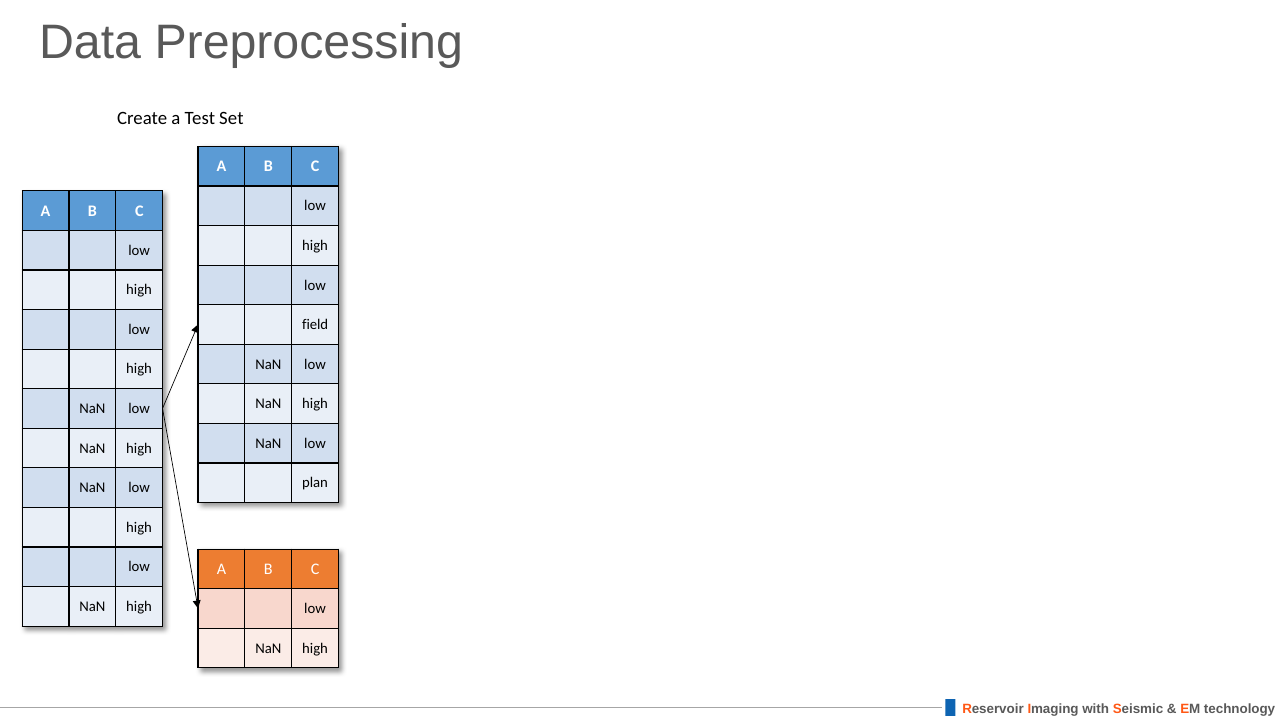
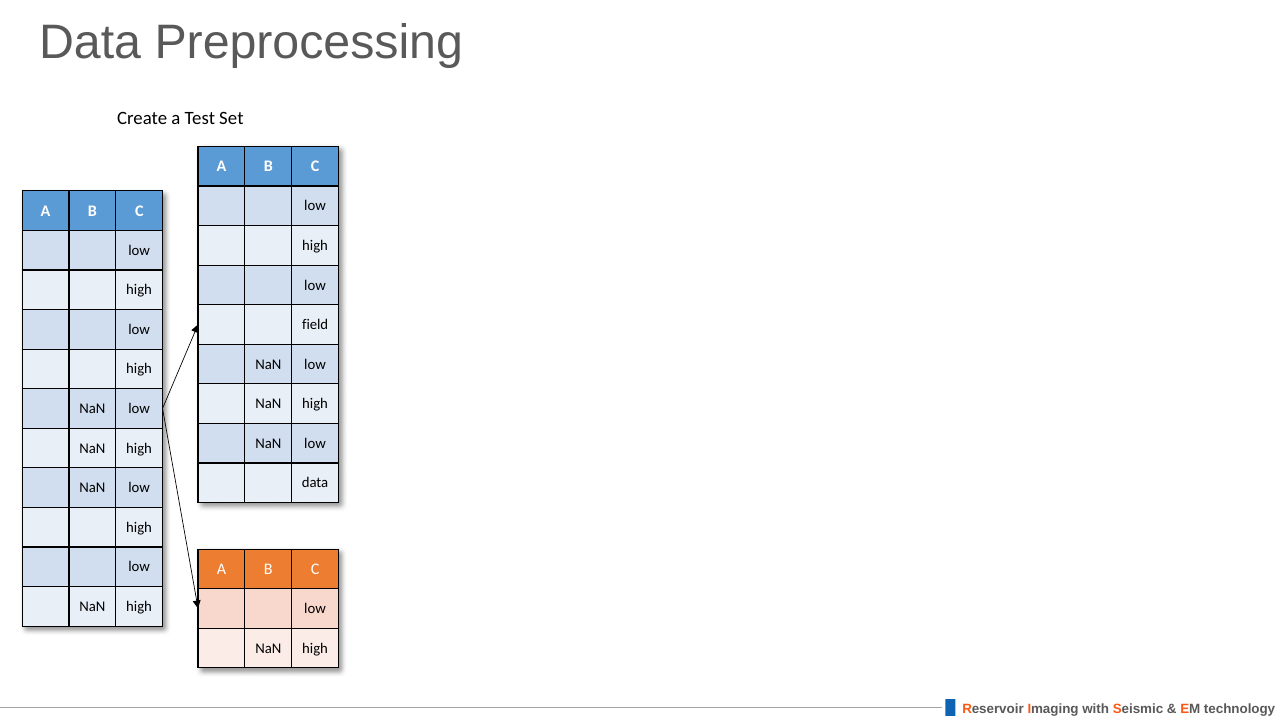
plan at (315, 483): plan -> data
